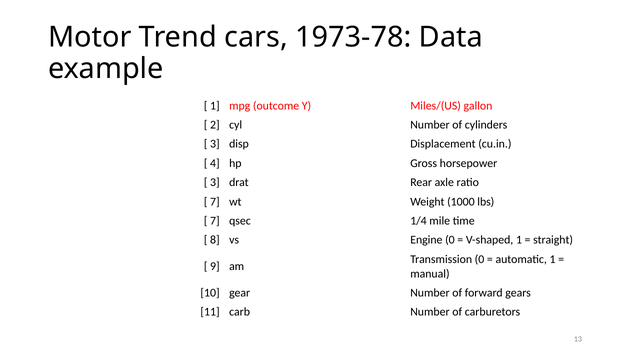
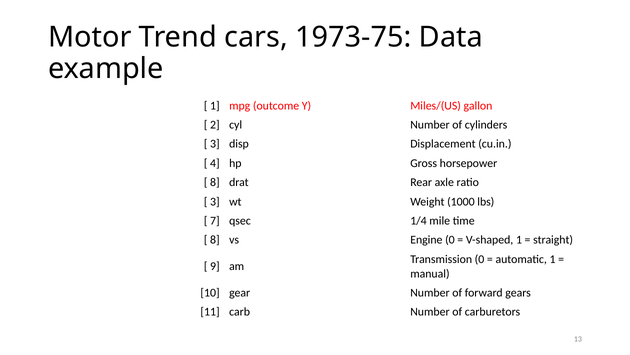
1973-78: 1973-78 -> 1973-75
3 at (215, 182): 3 -> 8
7 at (215, 201): 7 -> 3
